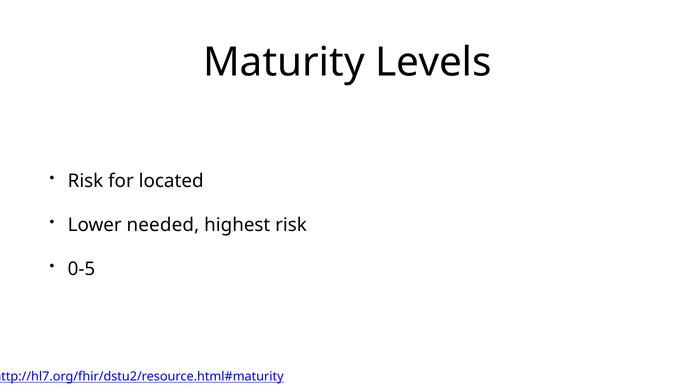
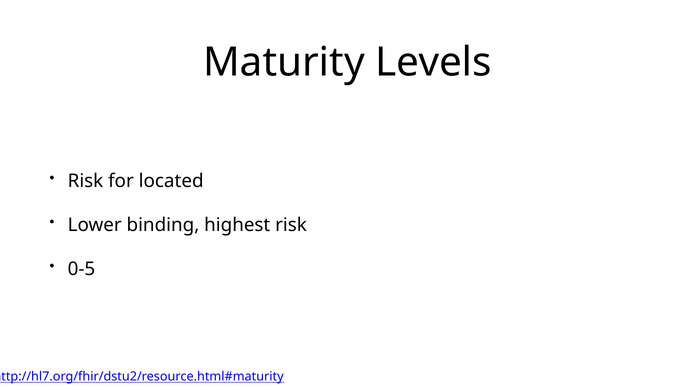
needed: needed -> binding
